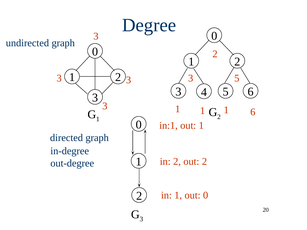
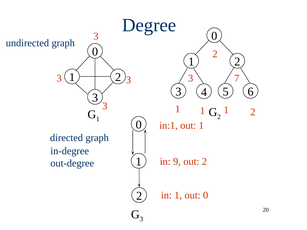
3 5: 5 -> 7
1 1 6: 6 -> 2
in 2: 2 -> 9
